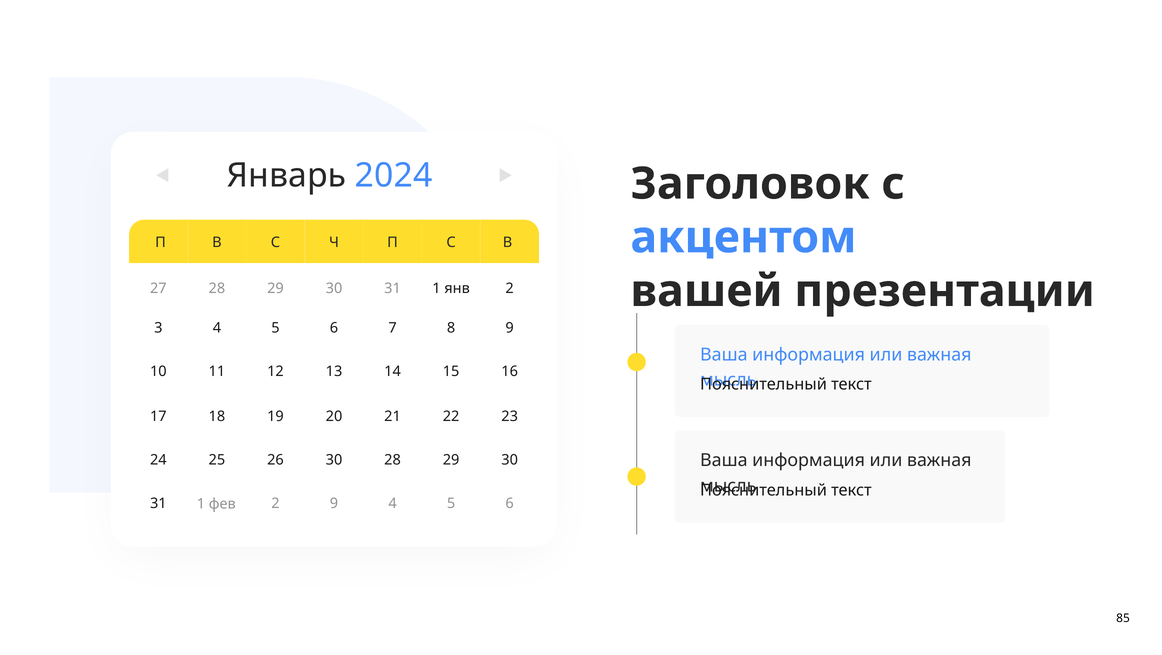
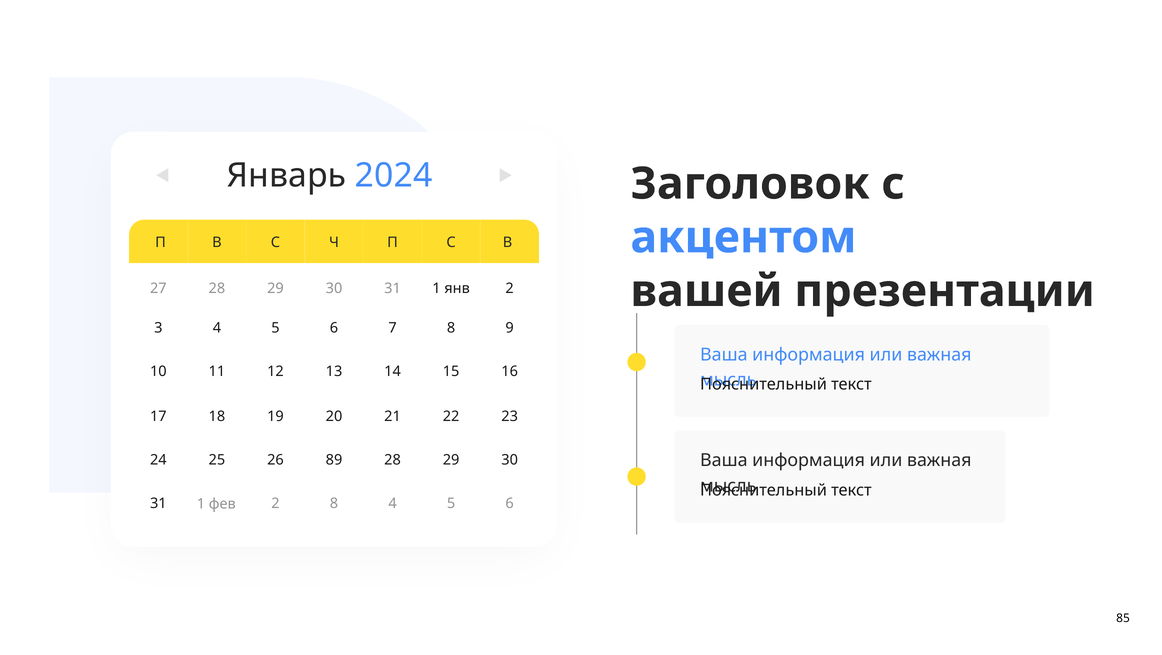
26 30: 30 -> 89
2 9: 9 -> 8
